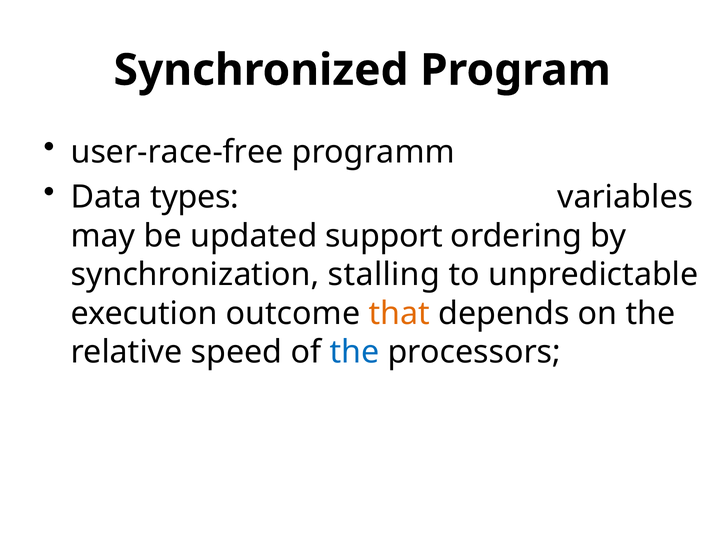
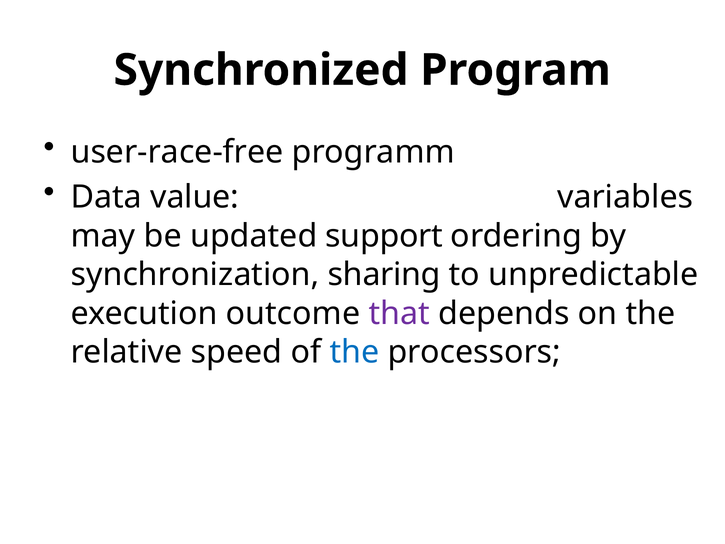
types: types -> value
stalling: stalling -> sharing
that colour: orange -> purple
